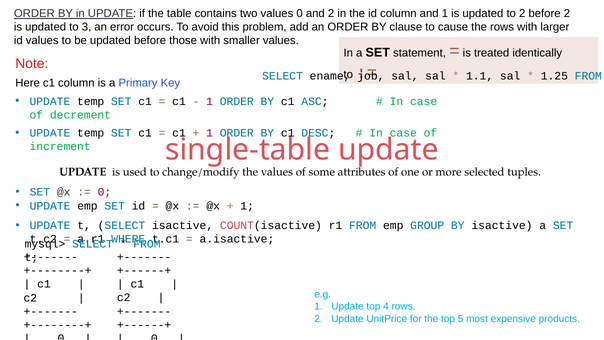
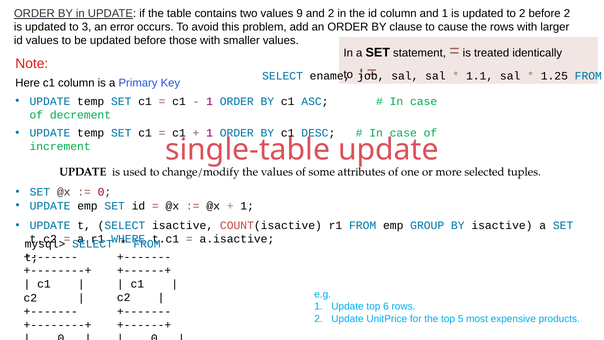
values 0: 0 -> 9
top 4: 4 -> 6
